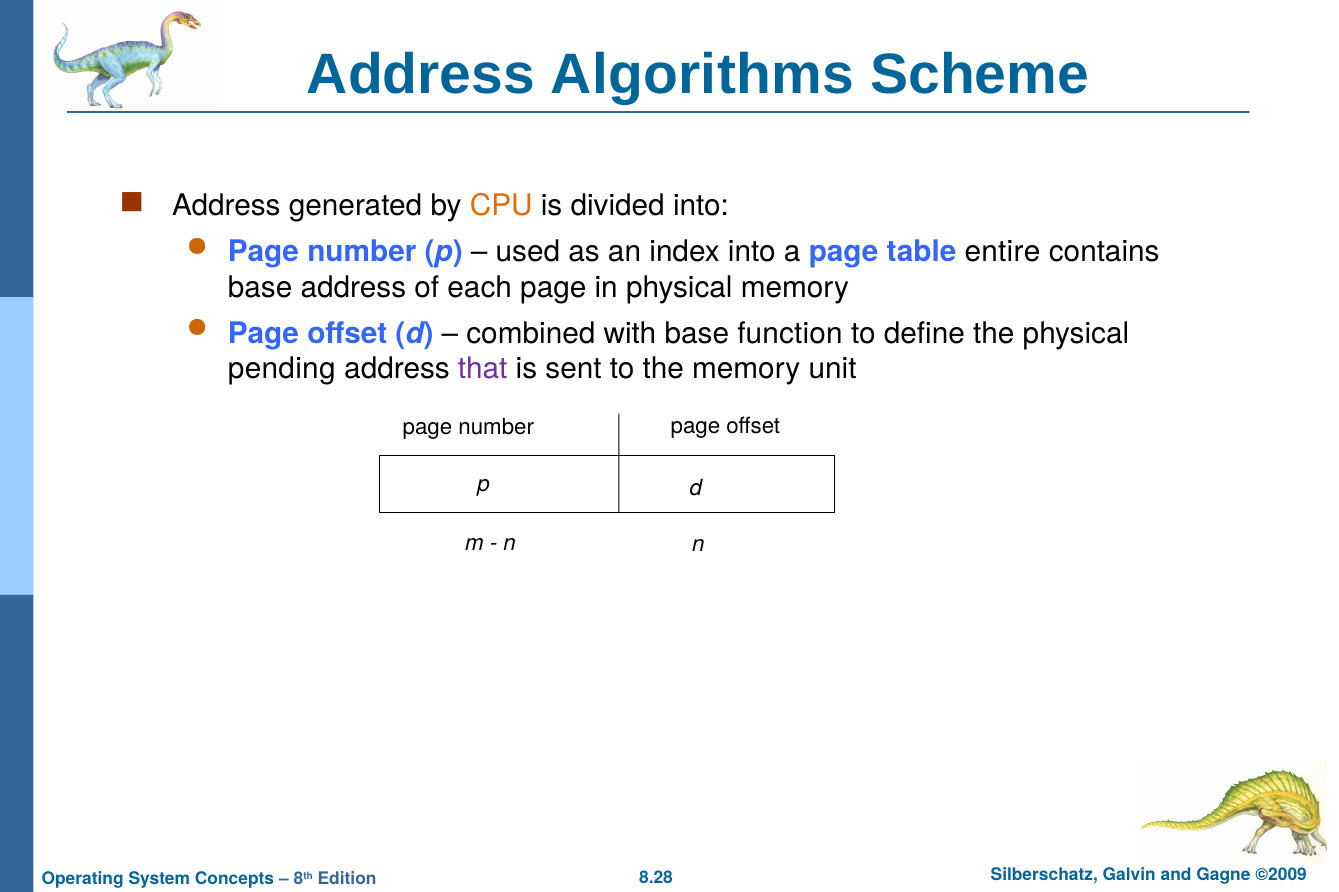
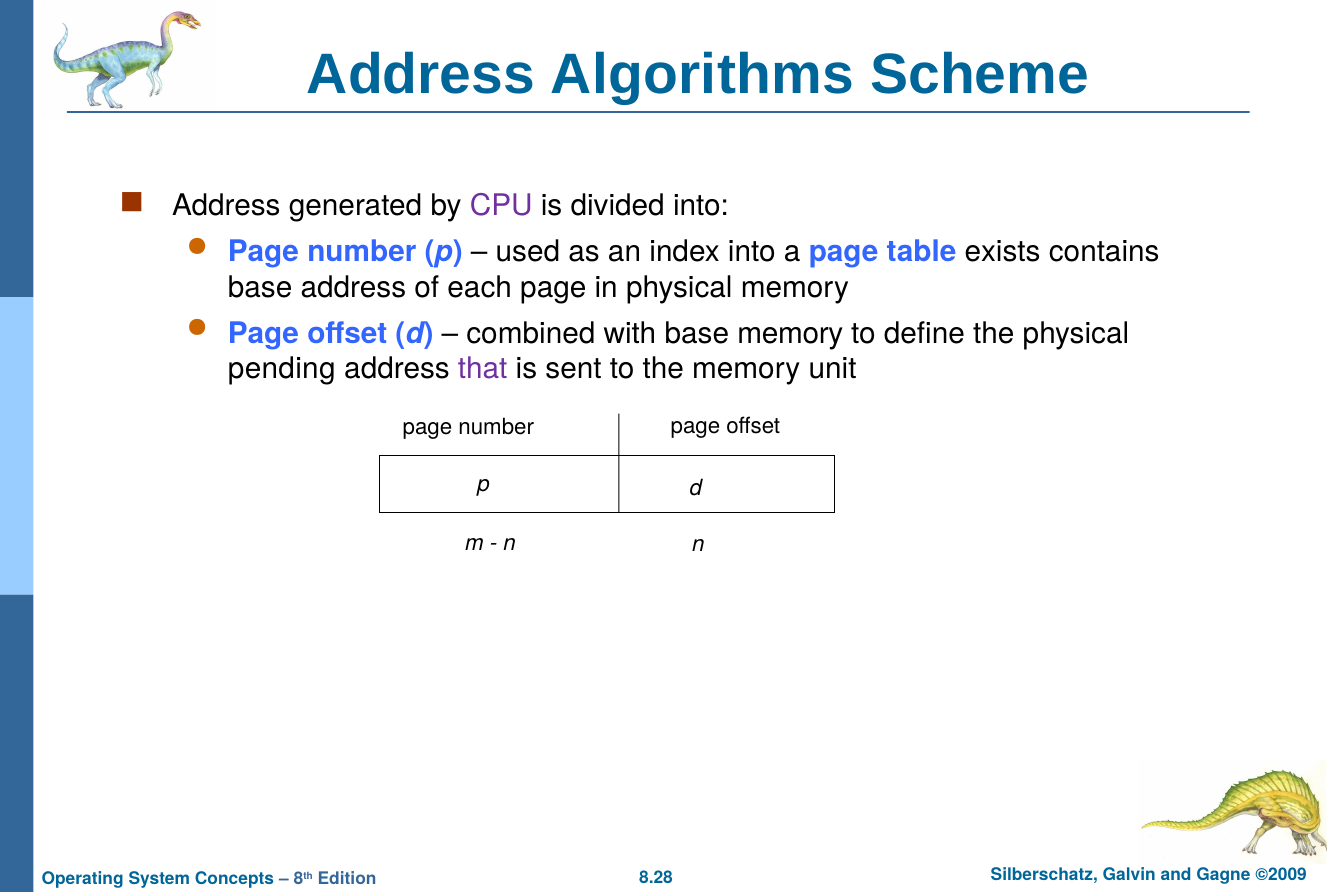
CPU colour: orange -> purple
entire: entire -> exists
base function: function -> memory
